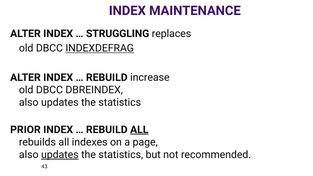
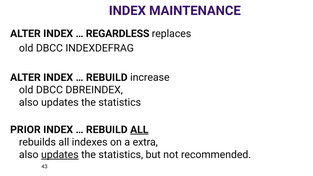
STRUGGLING: STRUGGLING -> REGARDLESS
INDEXDEFRAG underline: present -> none
page: page -> extra
